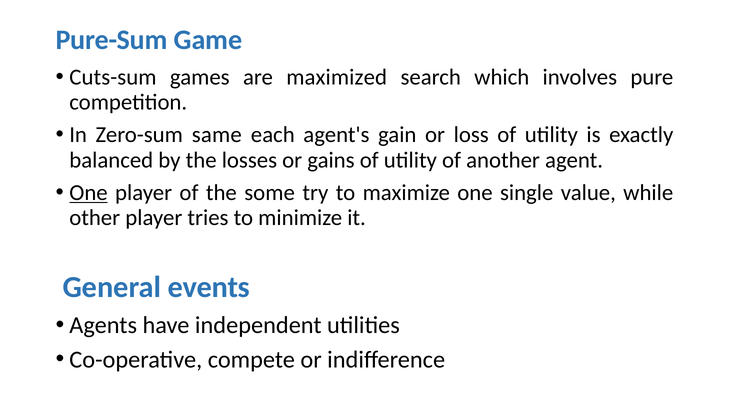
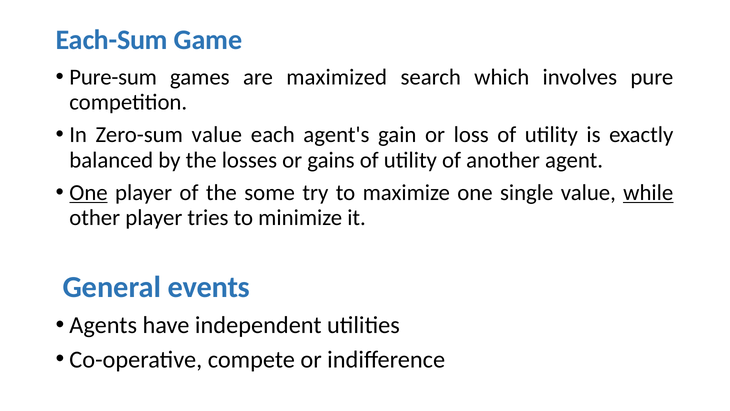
Pure-Sum: Pure-Sum -> Each-Sum
Cuts-sum: Cuts-sum -> Pure-sum
Zero-sum same: same -> value
while underline: none -> present
